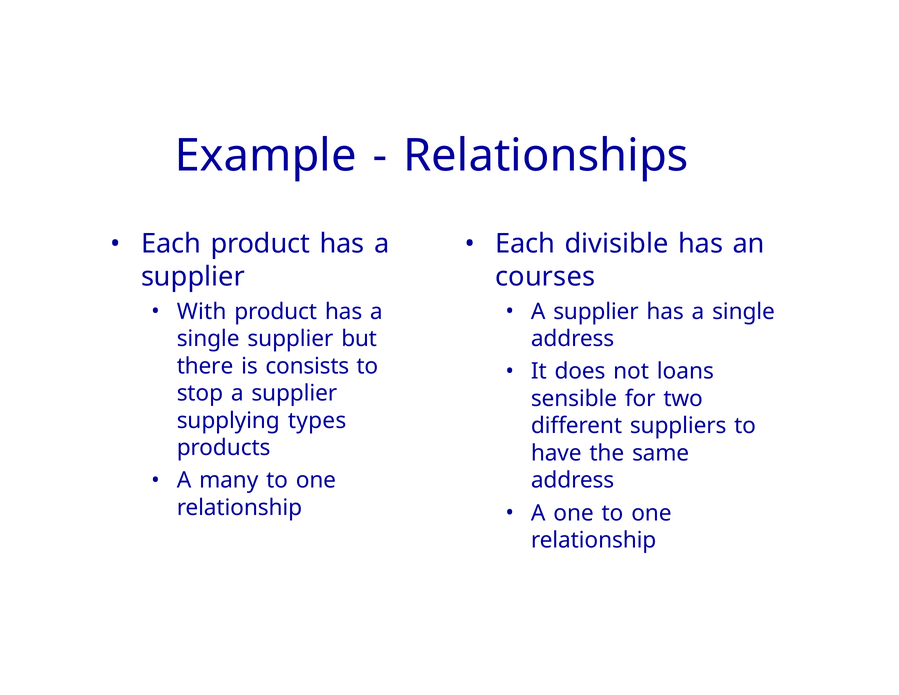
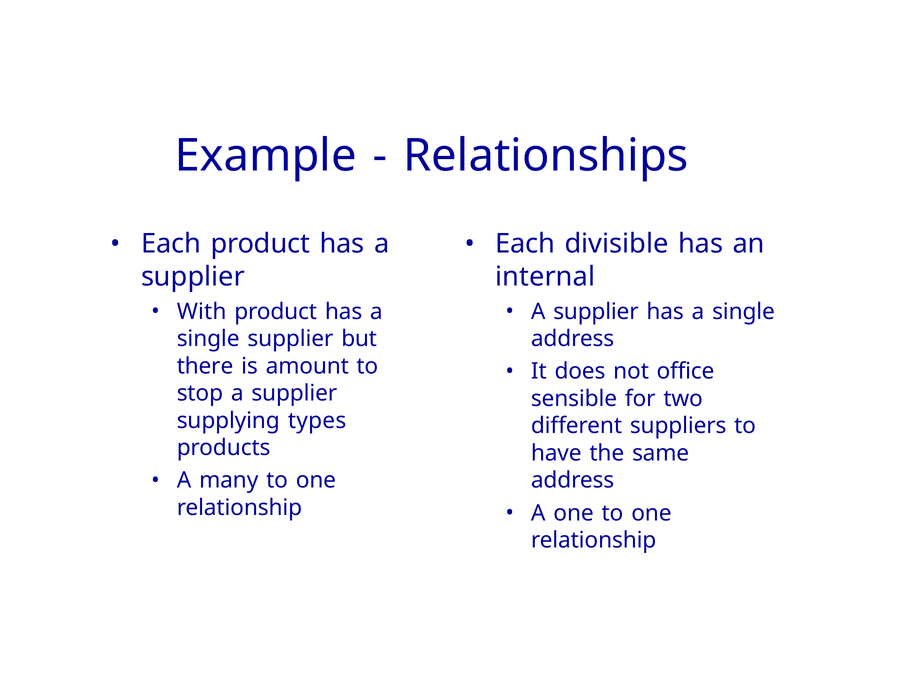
courses: courses -> internal
consists: consists -> amount
loans: loans -> office
